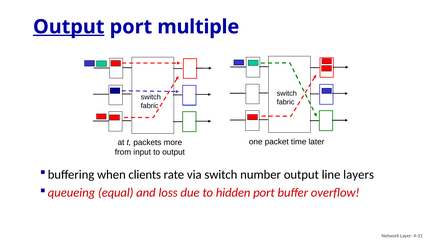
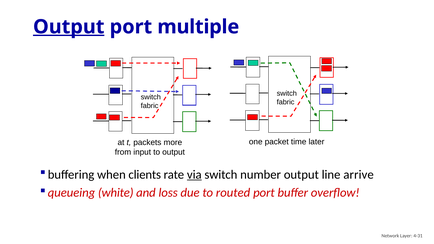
via underline: none -> present
layers: layers -> arrive
equal: equal -> white
hidden: hidden -> routed
